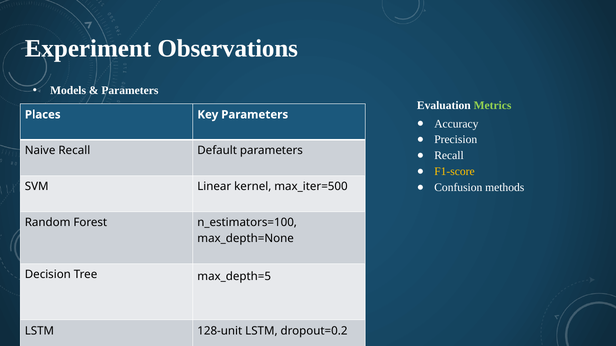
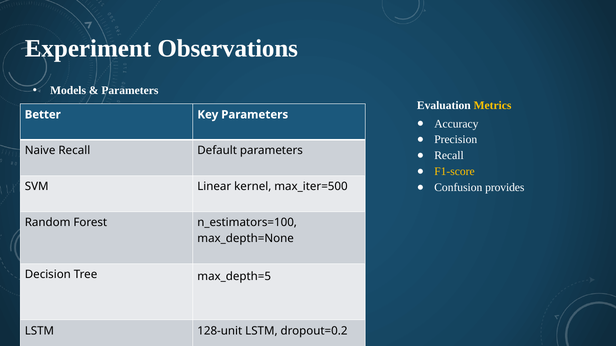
Metrics colour: light green -> yellow
Places: Places -> Better
methods: methods -> provides
